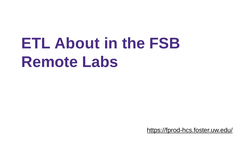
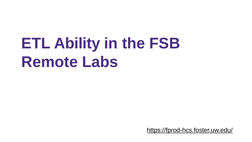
About: About -> Ability
